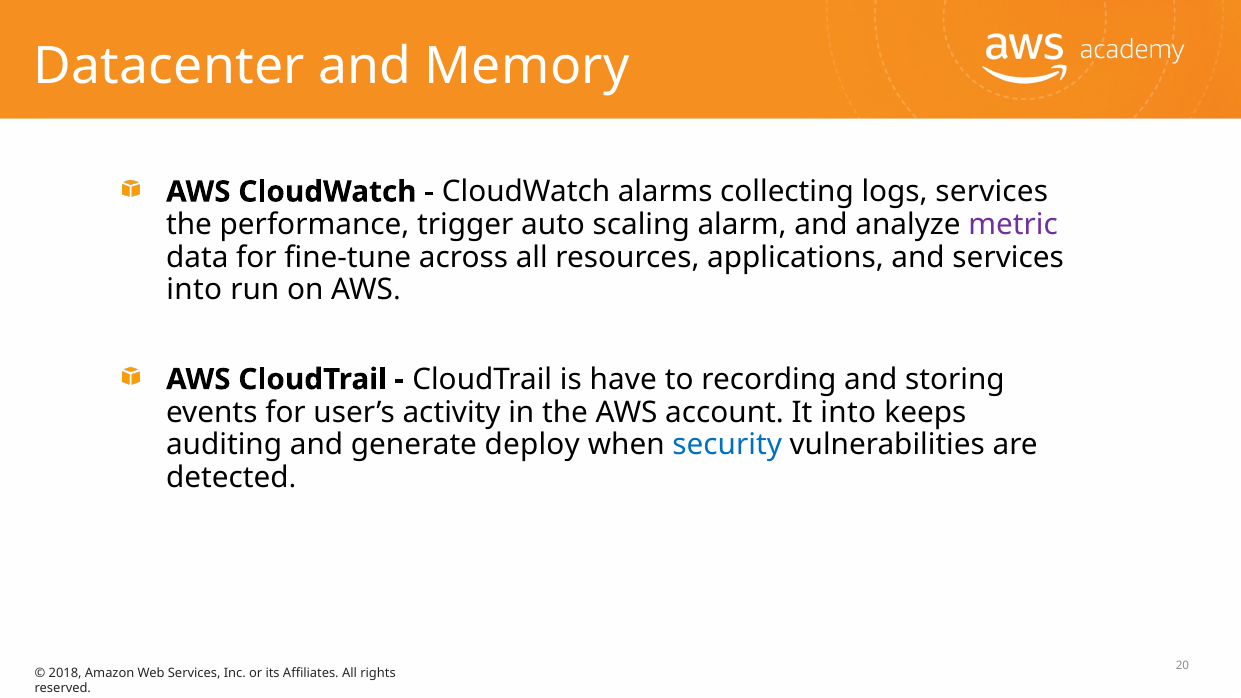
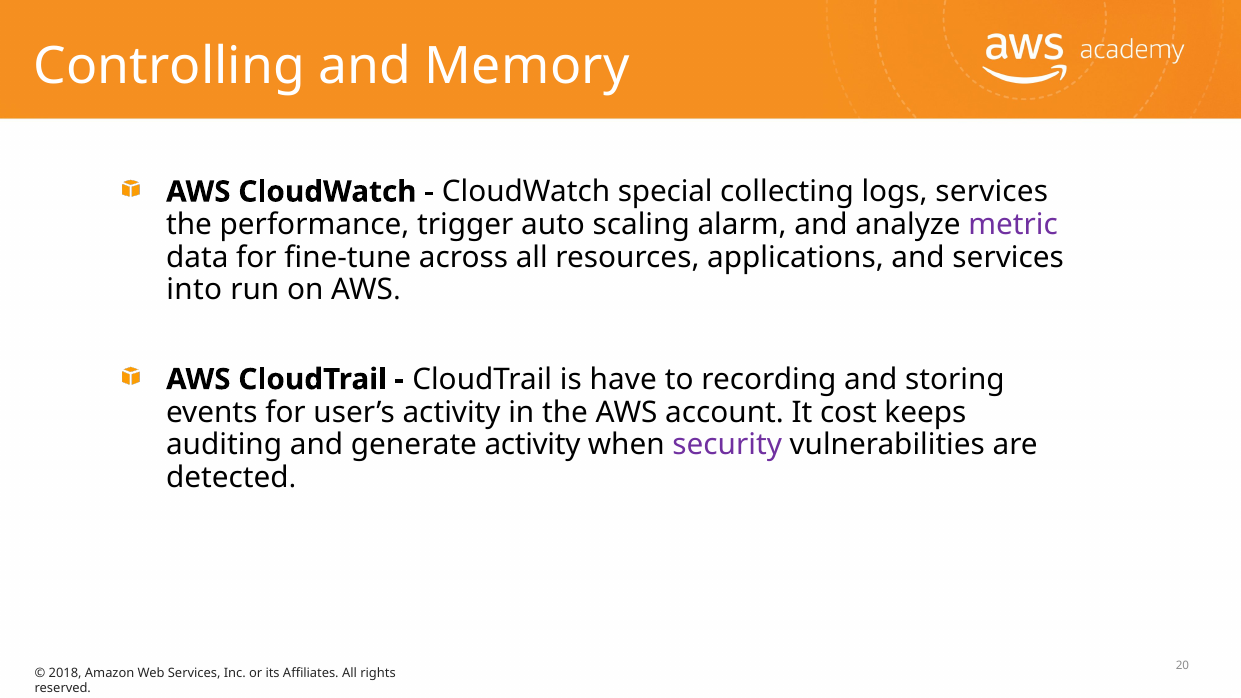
Datacenter: Datacenter -> Controlling
alarms: alarms -> special
It into: into -> cost
generate deploy: deploy -> activity
security colour: blue -> purple
